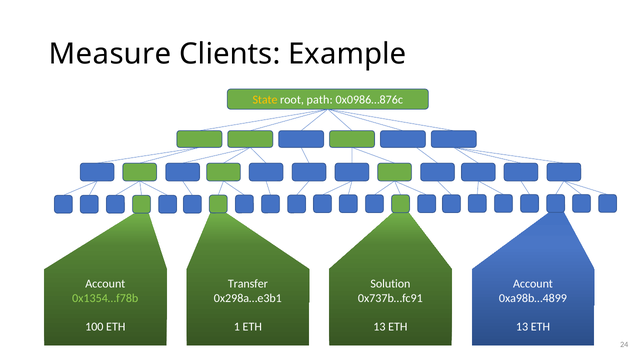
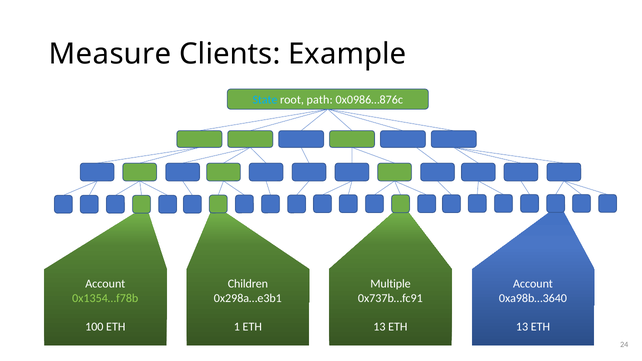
State colour: yellow -> light blue
Transfer: Transfer -> Children
Solution: Solution -> Multiple
0xa98b…4899: 0xa98b…4899 -> 0xa98b…3640
